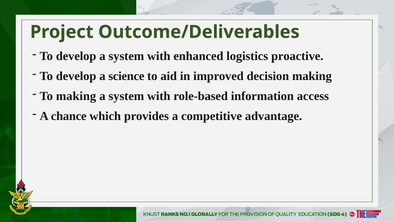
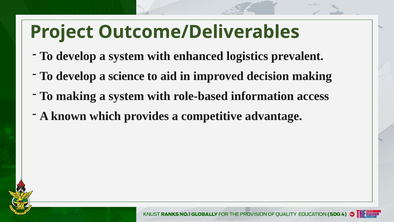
proactive: proactive -> prevalent
chance: chance -> known
